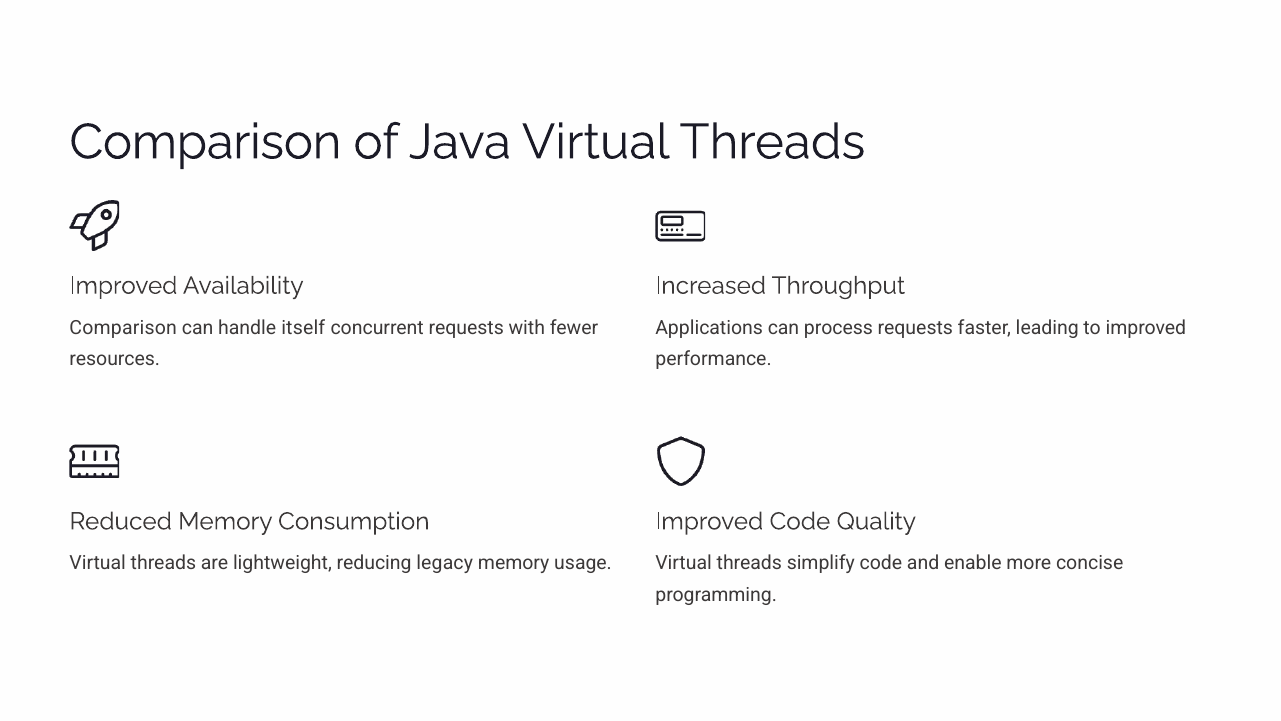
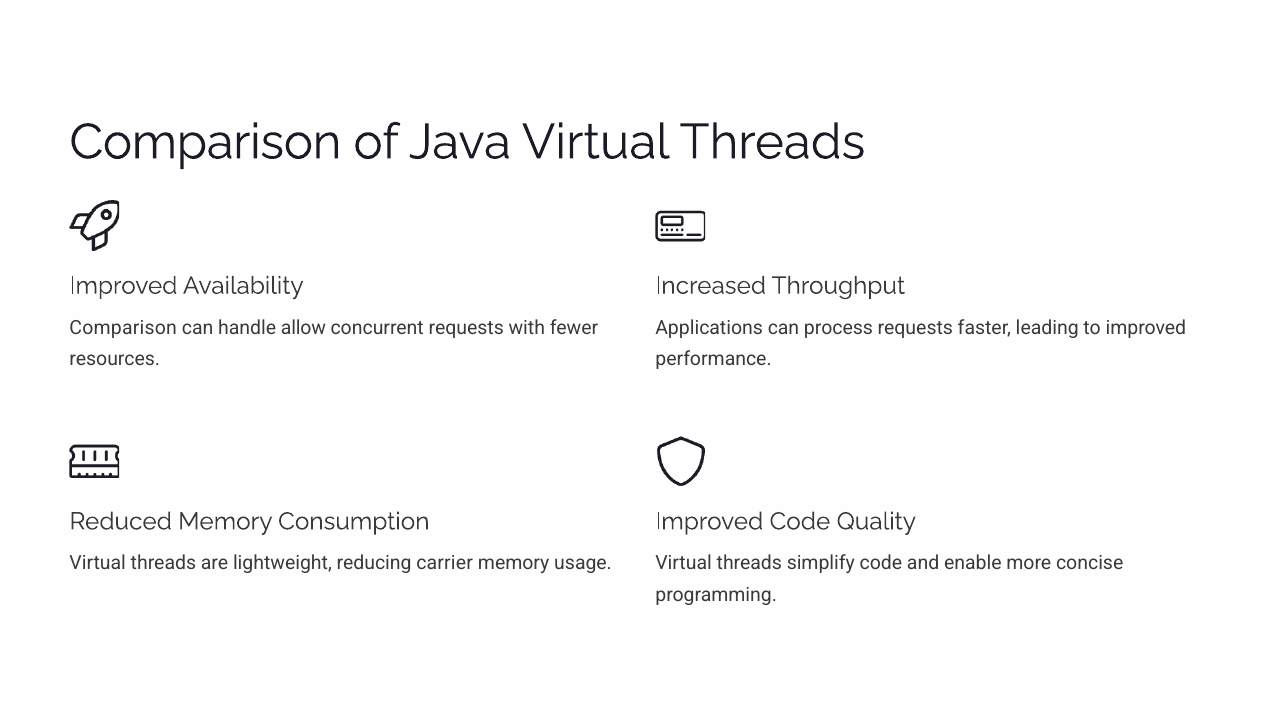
itself: itself -> allow
legacy: legacy -> carrier
